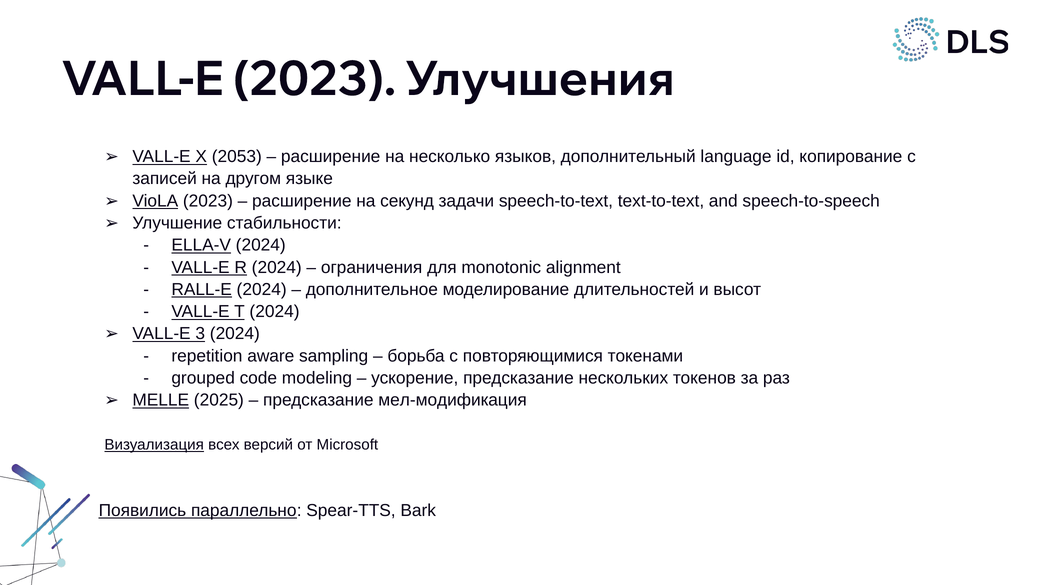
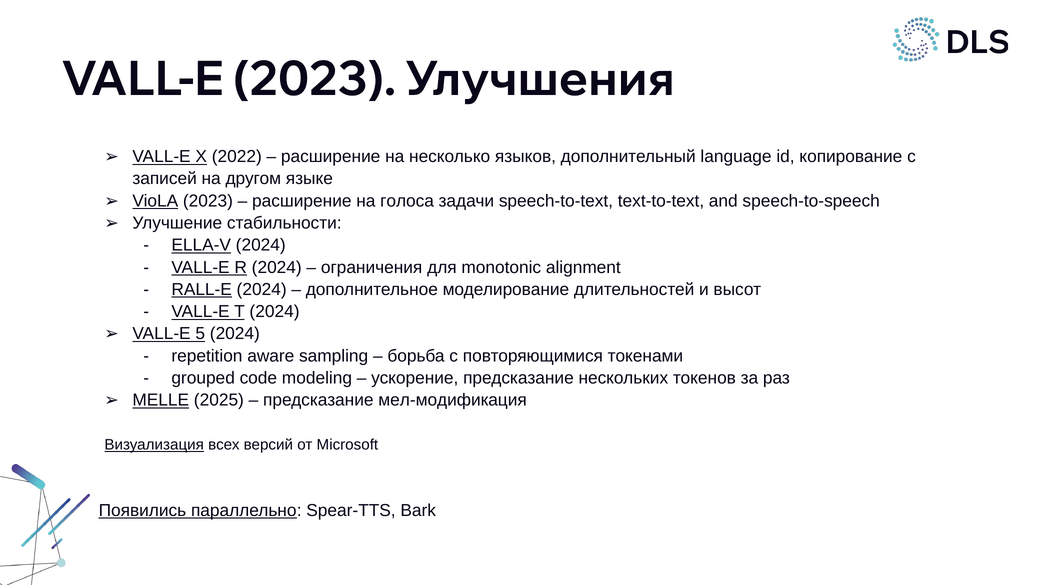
2053: 2053 -> 2022
секунд: секунд -> голоса
3: 3 -> 5
